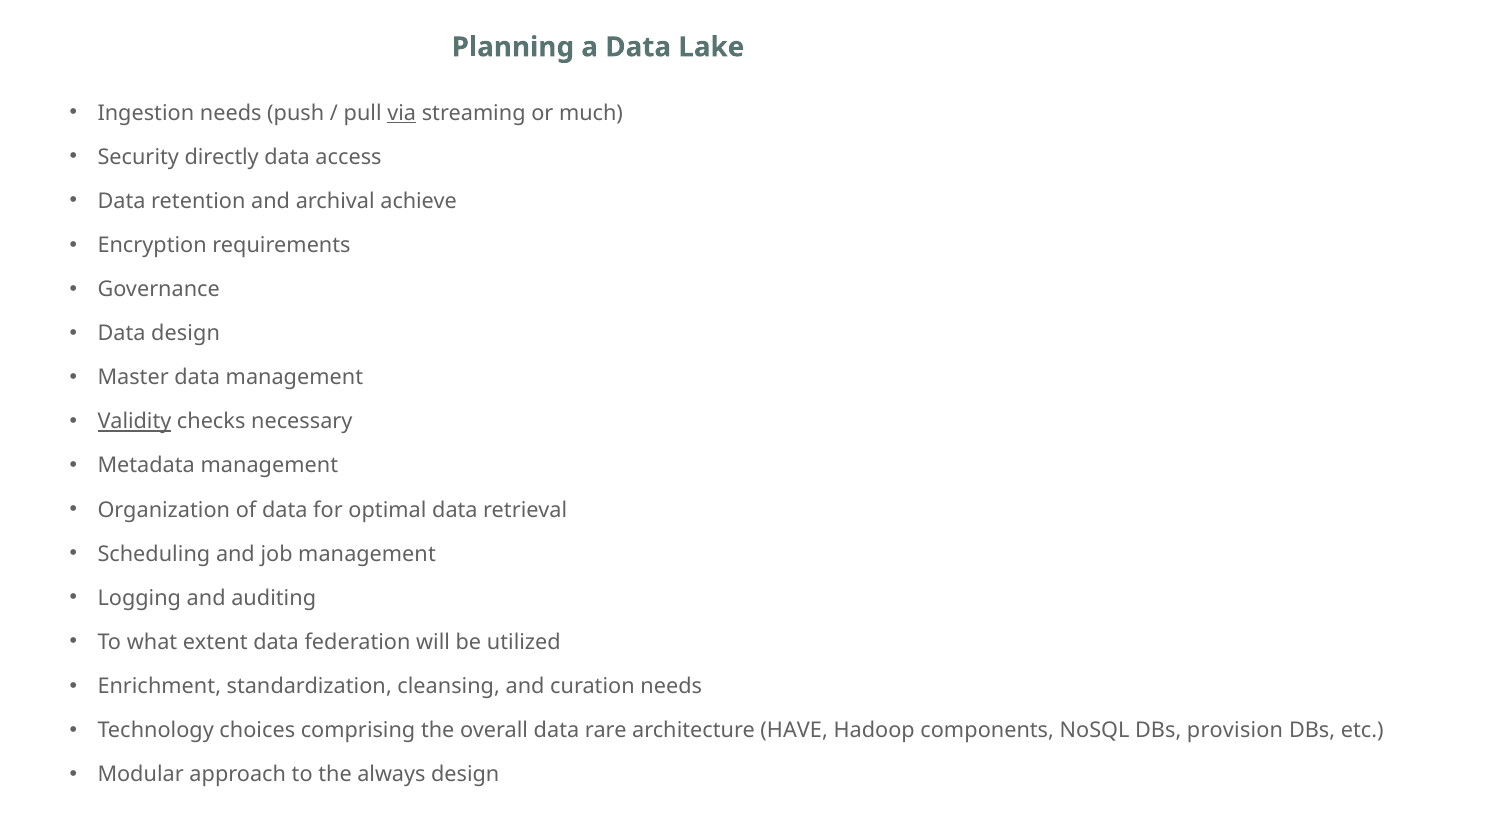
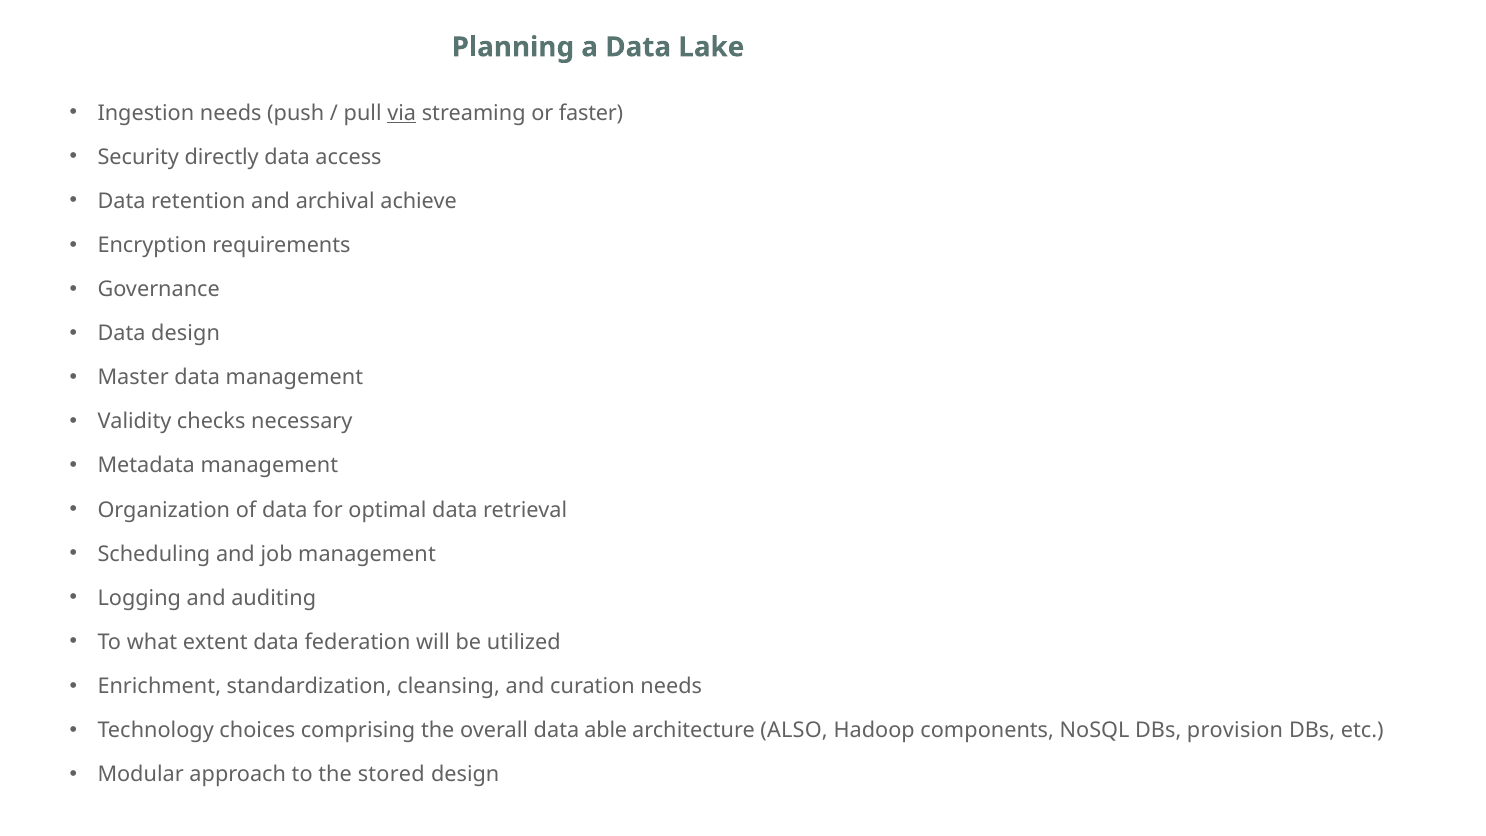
much: much -> faster
Validity underline: present -> none
rare: rare -> able
HAVE: HAVE -> ALSO
always: always -> stored
